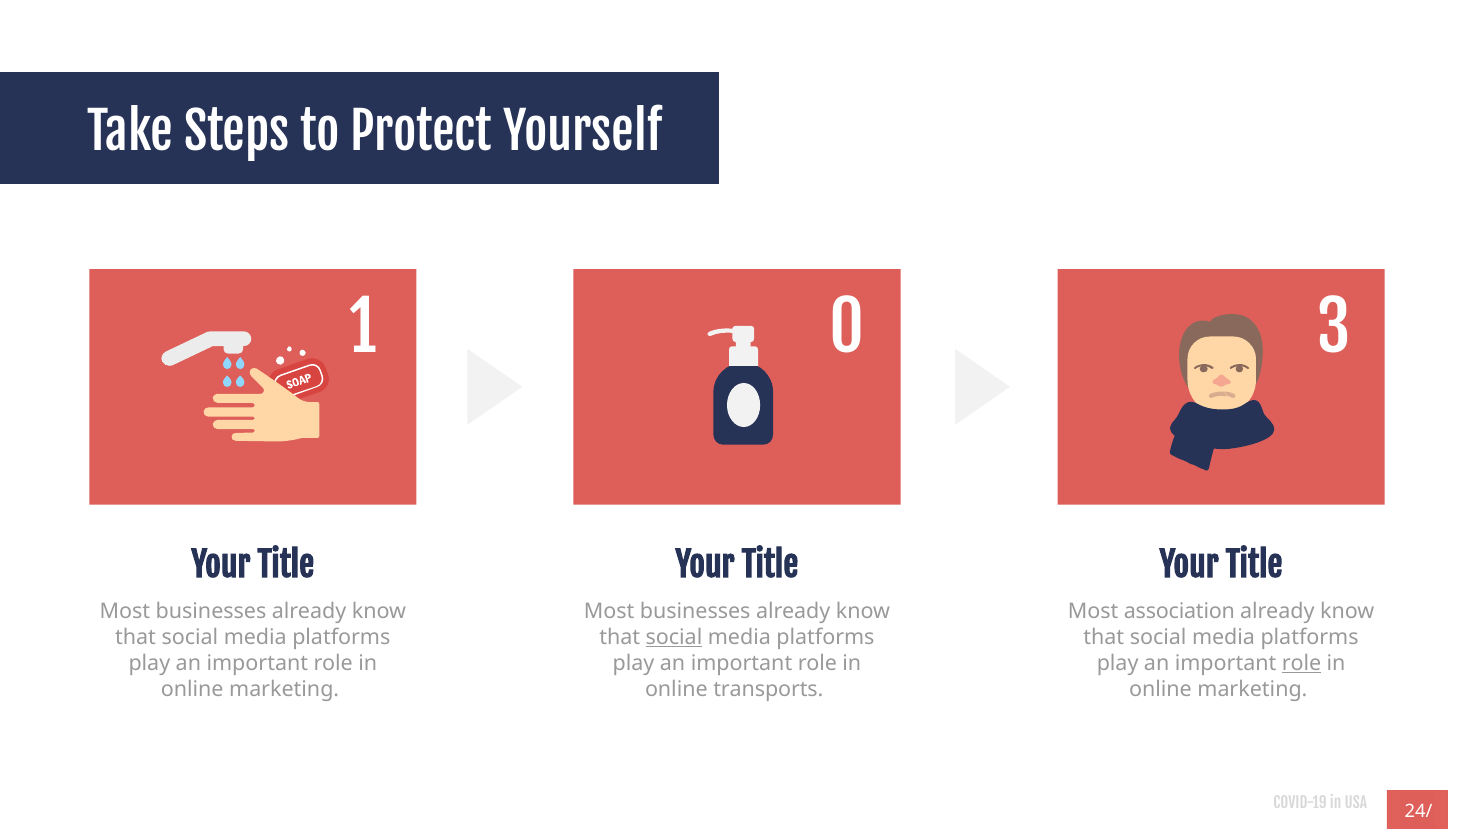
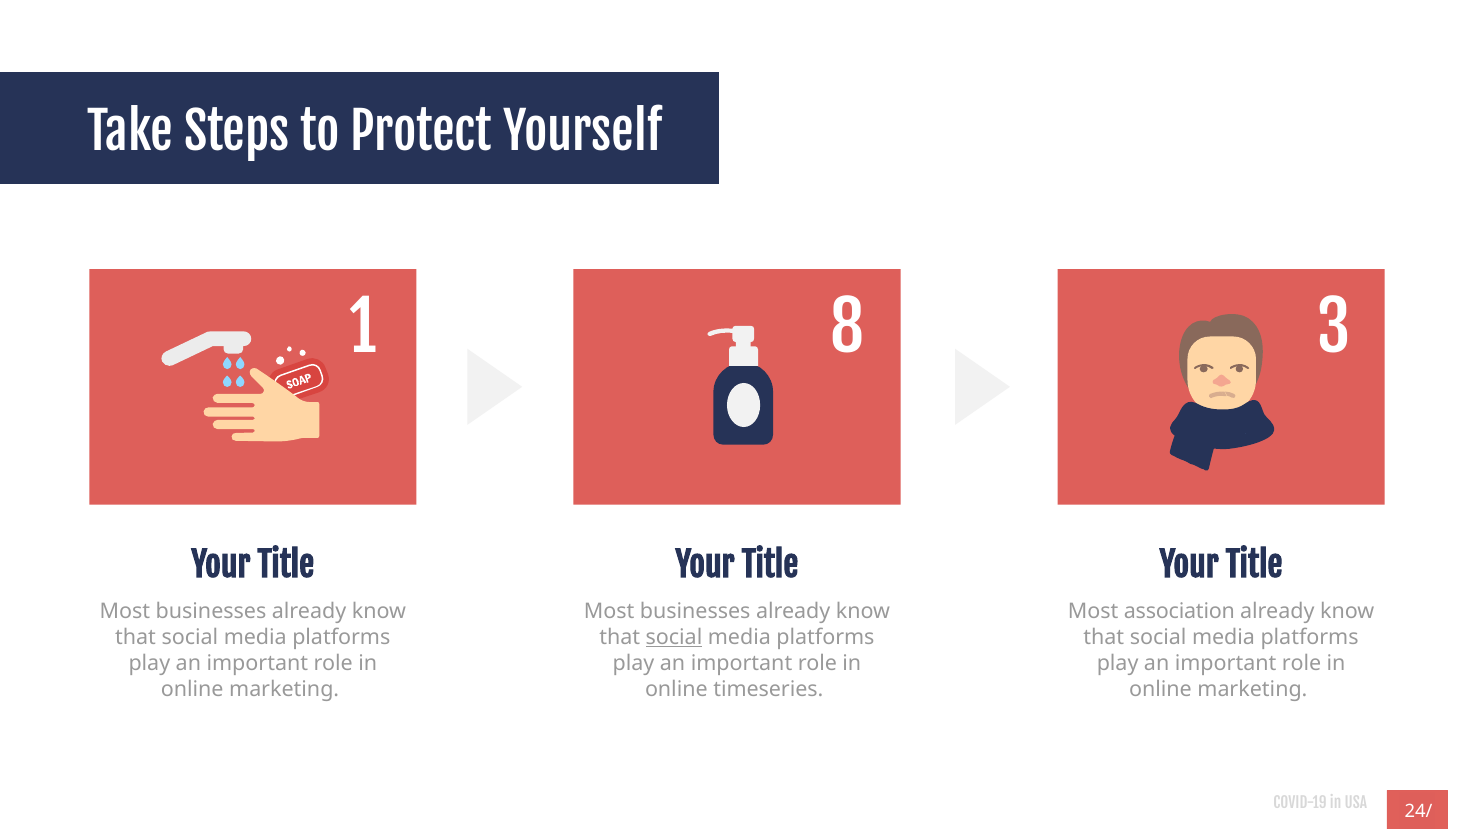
0: 0 -> 8
role at (1302, 663) underline: present -> none
transports: transports -> timeseries
